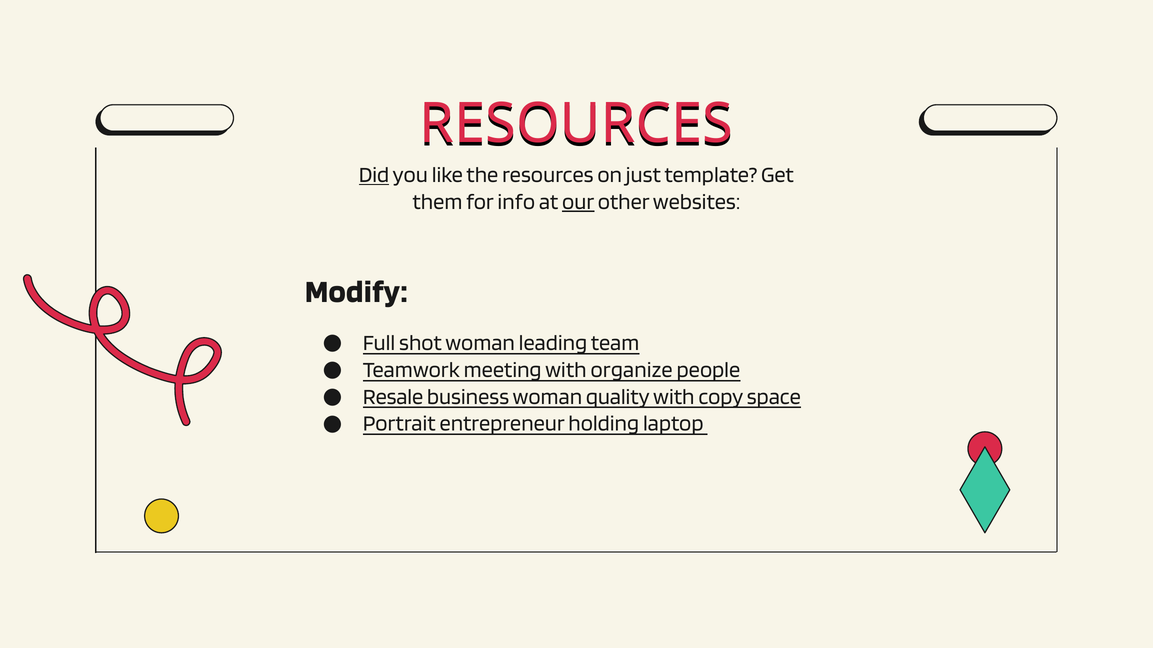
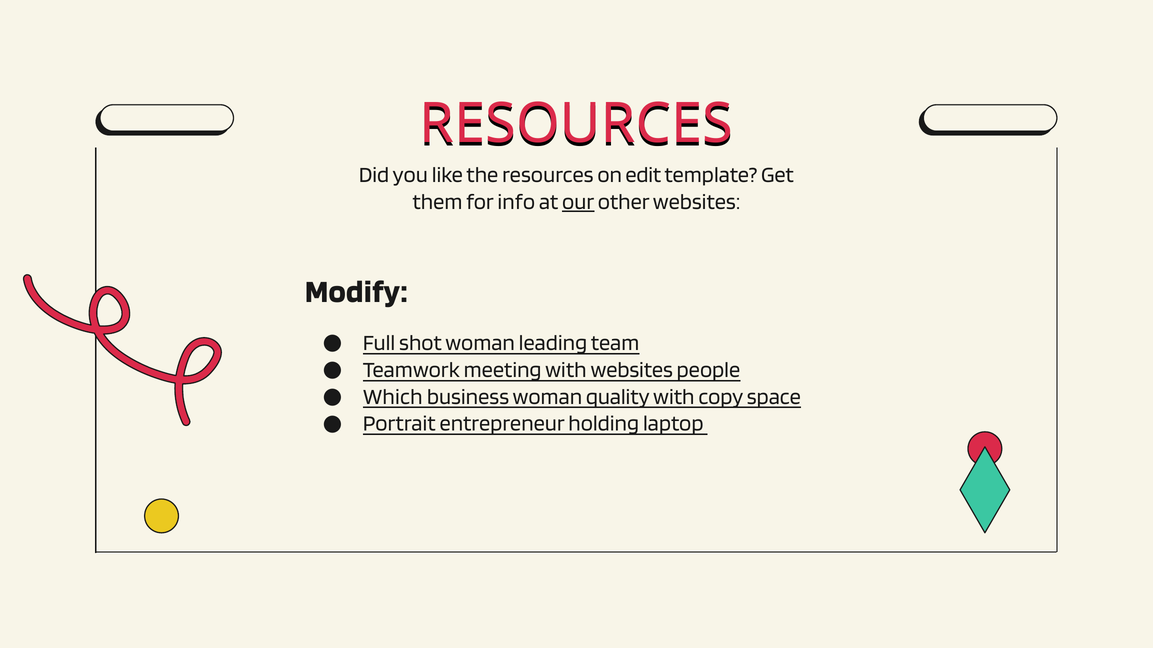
Did underline: present -> none
just: just -> edit
with organize: organize -> websites
Resale: Resale -> Which
